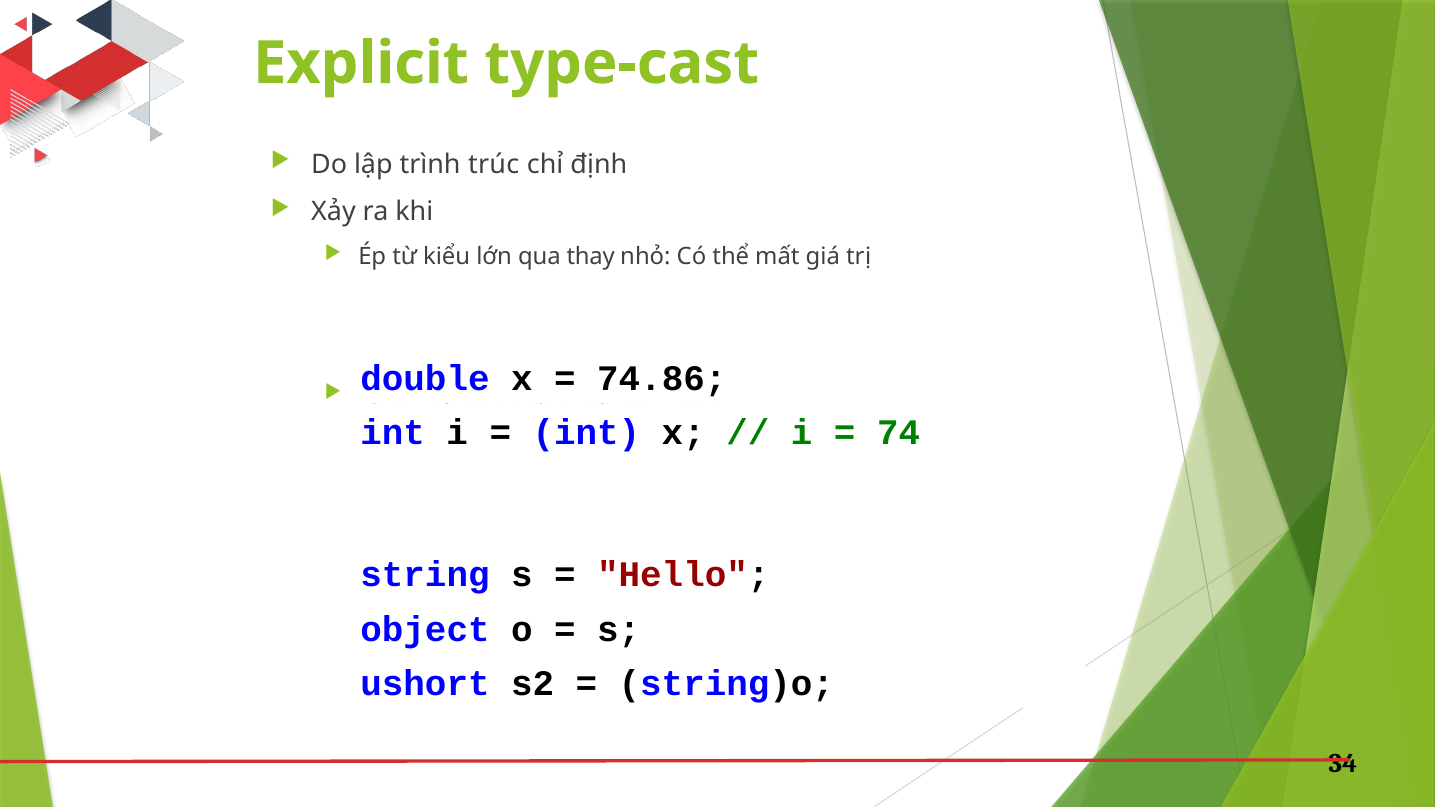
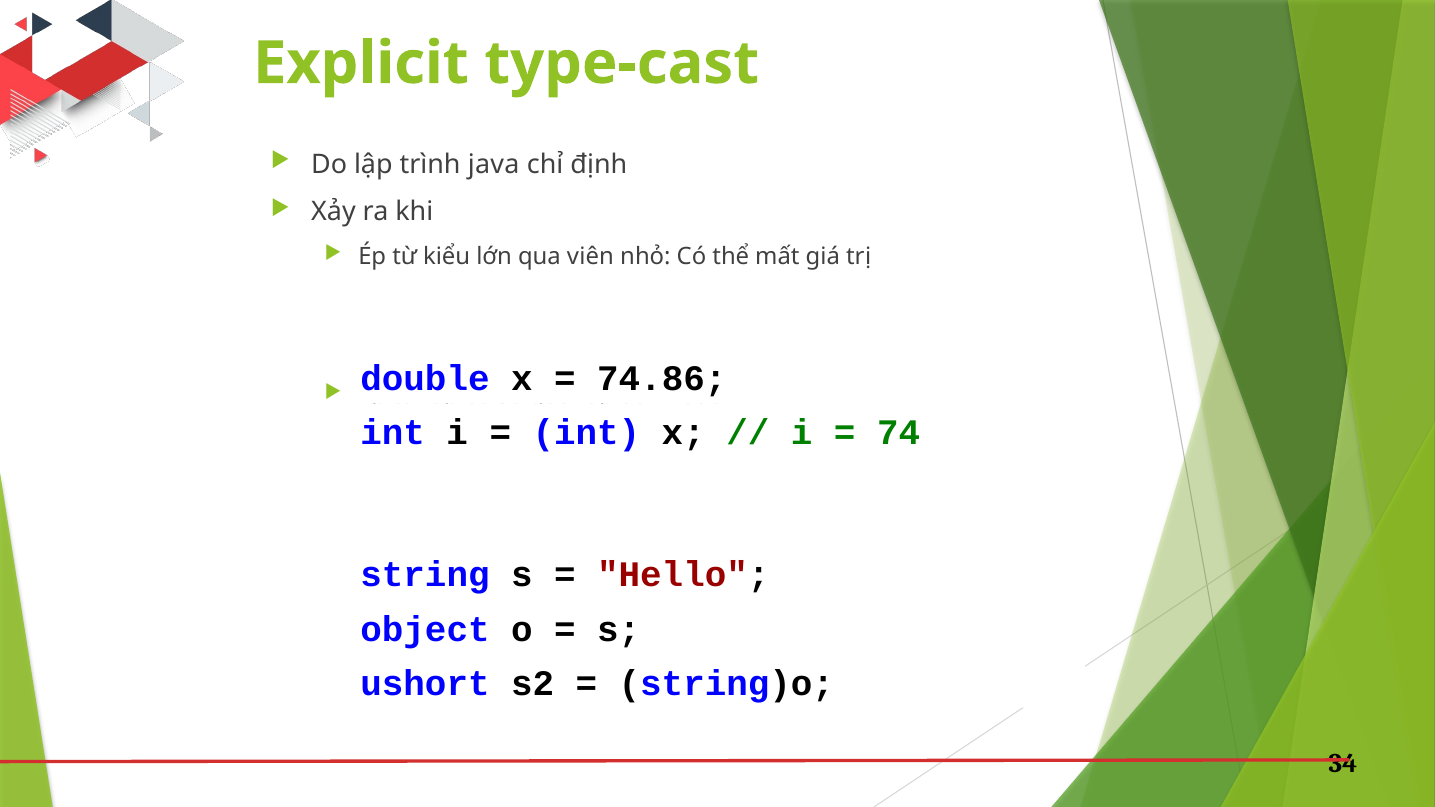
trúc: trúc -> java
thay: thay -> viên
